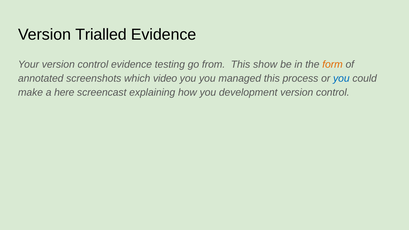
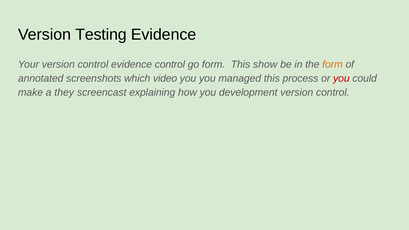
Trialled: Trialled -> Testing
evidence testing: testing -> control
go from: from -> form
you at (341, 78) colour: blue -> red
here: here -> they
